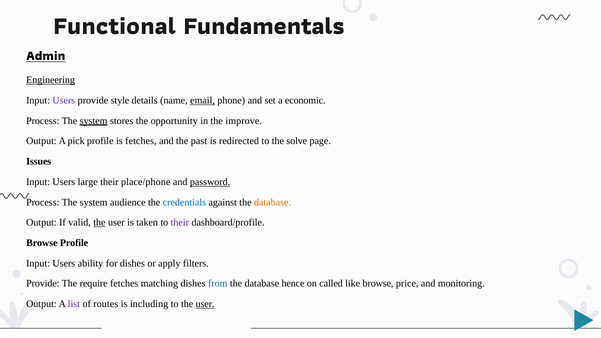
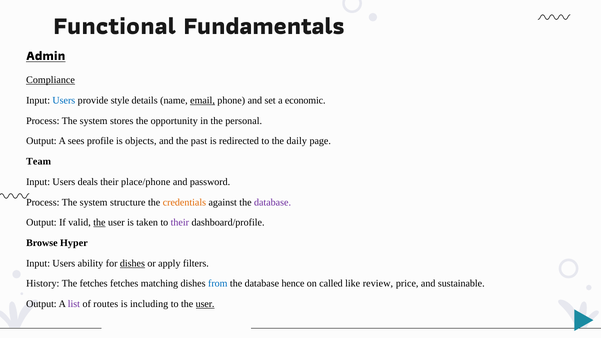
Engineering: Engineering -> Compliance
Users at (64, 100) colour: purple -> blue
system at (94, 121) underline: present -> none
improve: improve -> personal
pick: pick -> sees
is fetches: fetches -> objects
solve: solve -> daily
Issues: Issues -> Team
large: large -> deals
password underline: present -> none
audience: audience -> structure
credentials colour: blue -> orange
database at (273, 202) colour: orange -> purple
Browse Profile: Profile -> Hyper
dishes at (132, 263) underline: none -> present
Provide at (43, 284): Provide -> History
The require: require -> fetches
like browse: browse -> review
monitoring: monitoring -> sustainable
